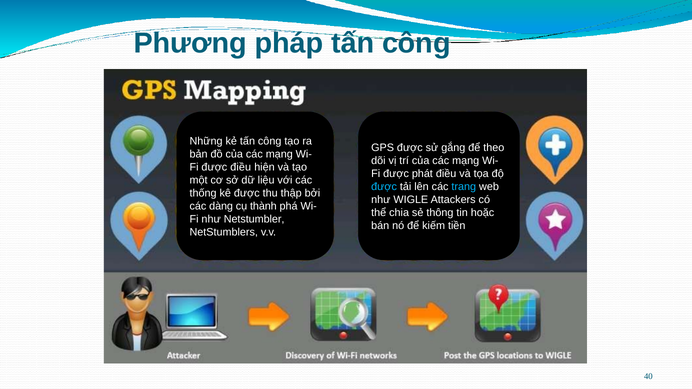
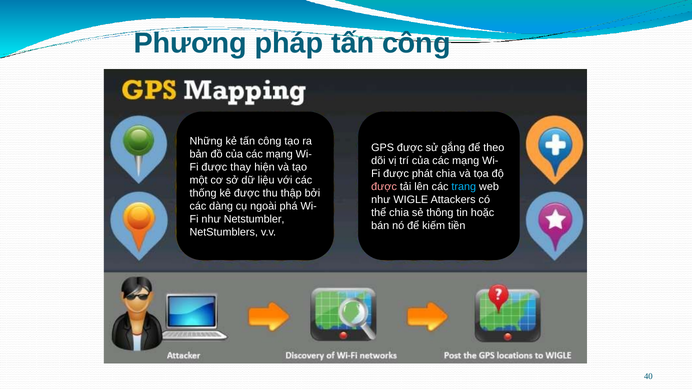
được điều: điều -> thay
phát điều: điều -> chia
được at (384, 187) colour: light blue -> pink
thành: thành -> ngoài
